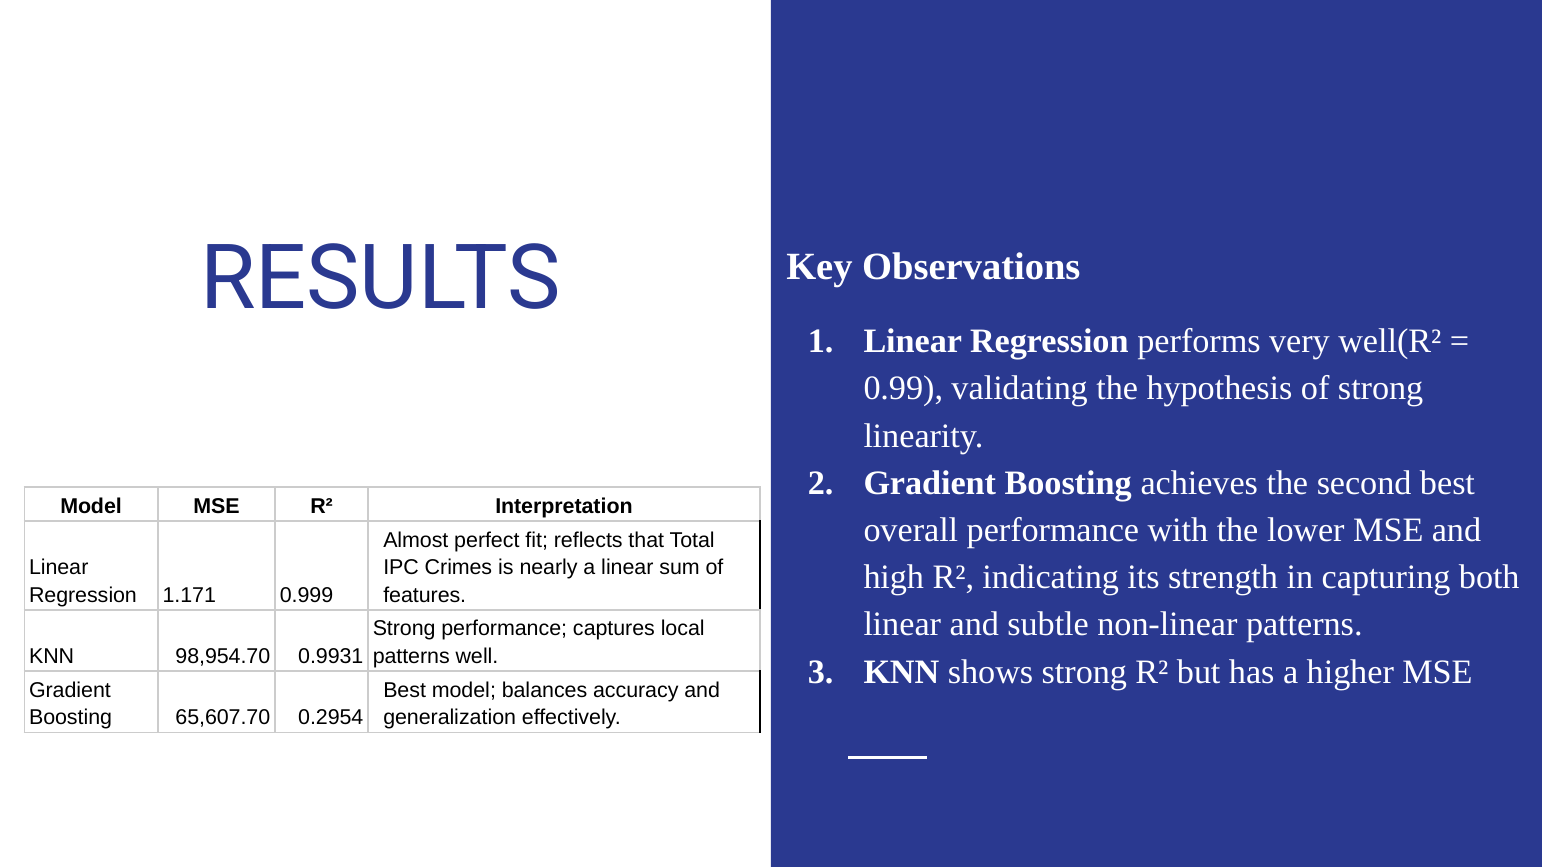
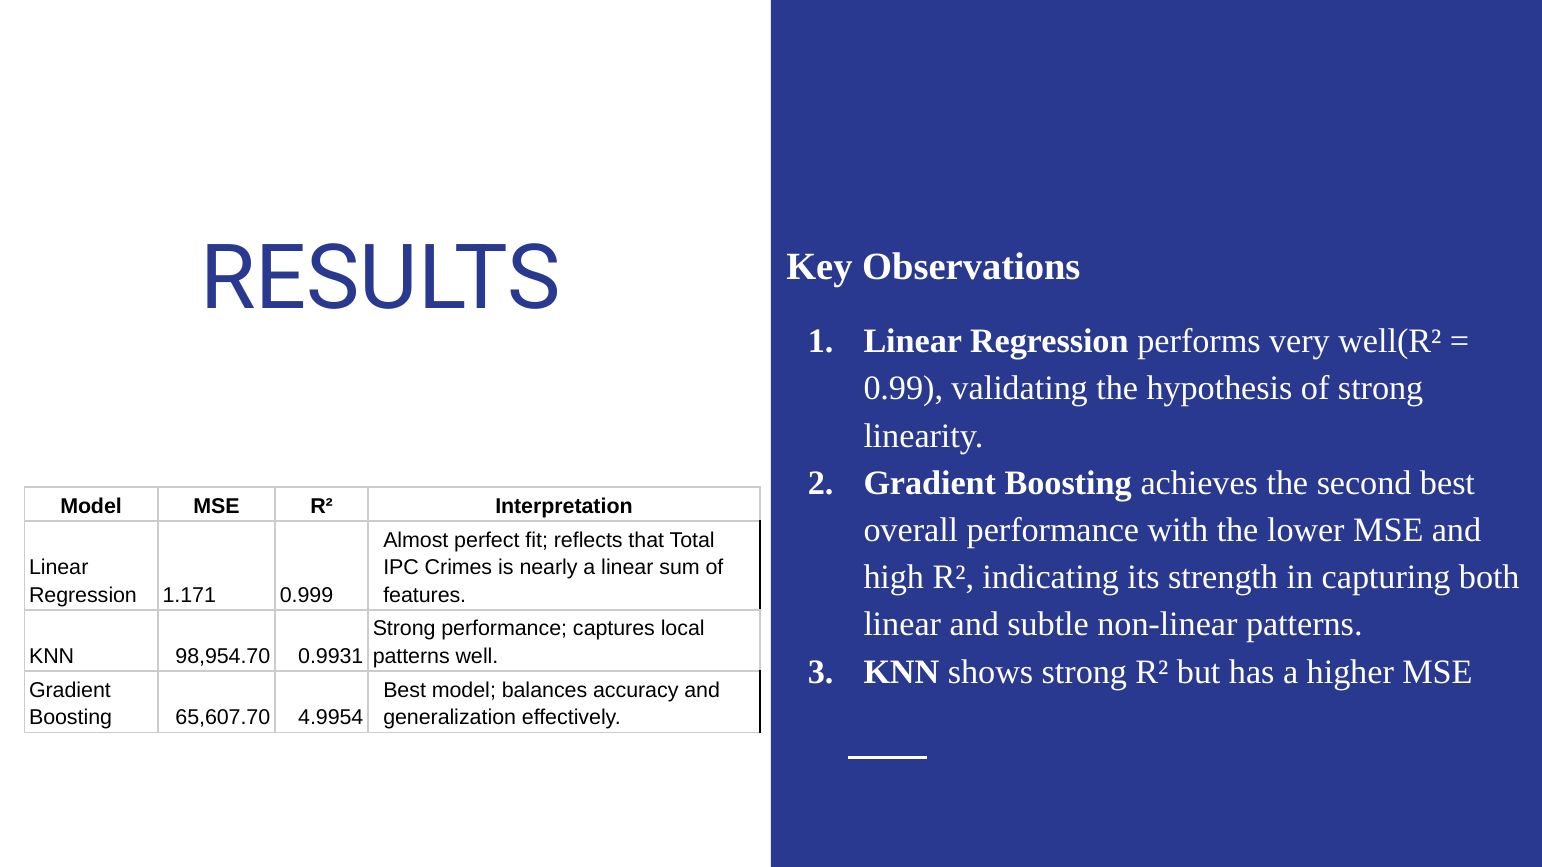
0.2954: 0.2954 -> 4.9954
